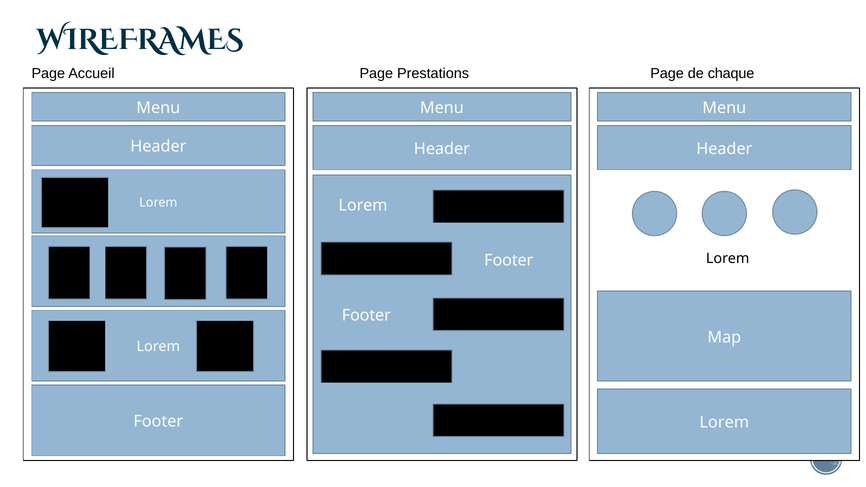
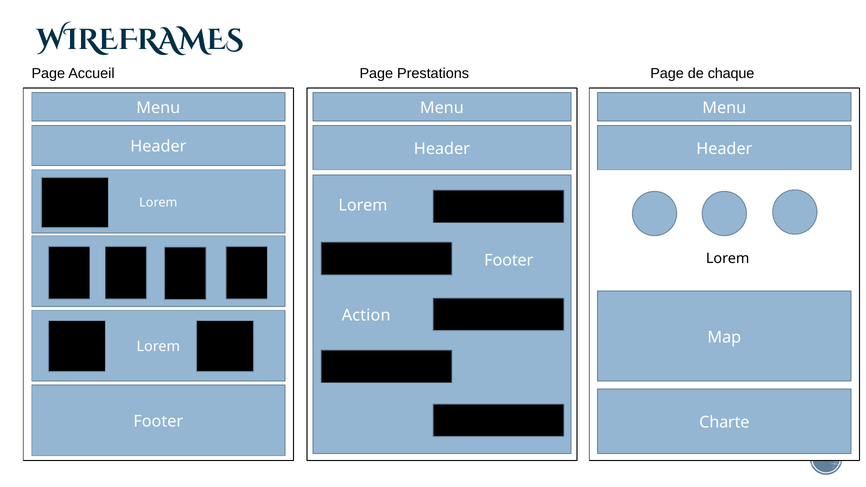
Footer at (366, 315): Footer -> Action
Lorem at (724, 422): Lorem -> Charte
